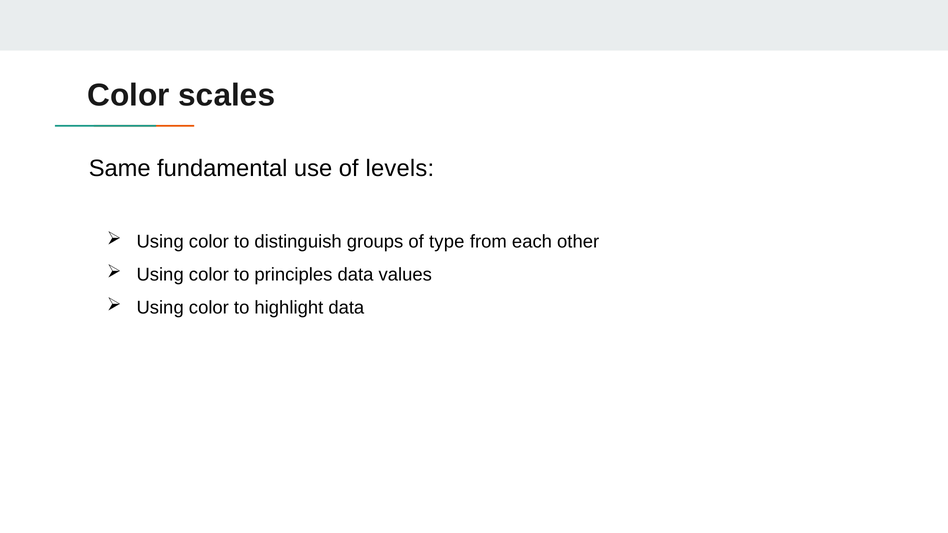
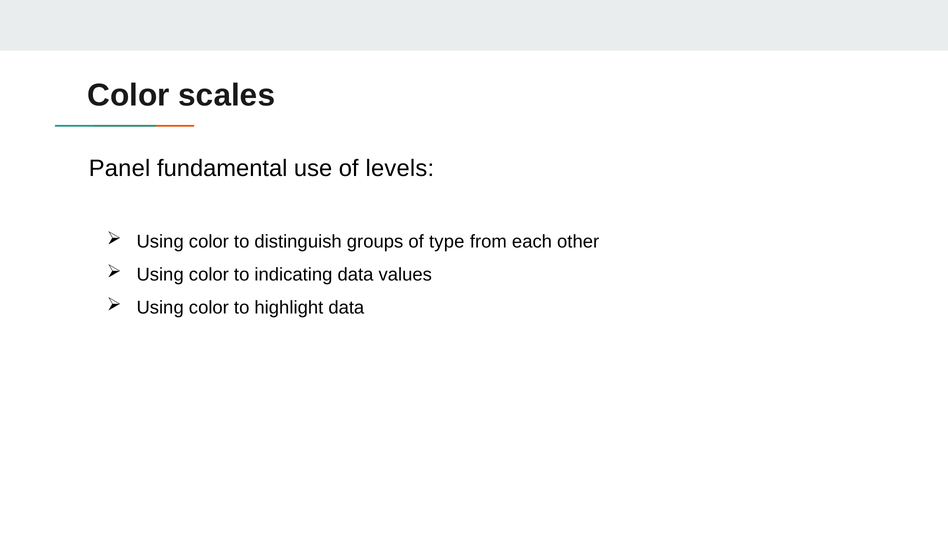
Same: Same -> Panel
principles: principles -> indicating
